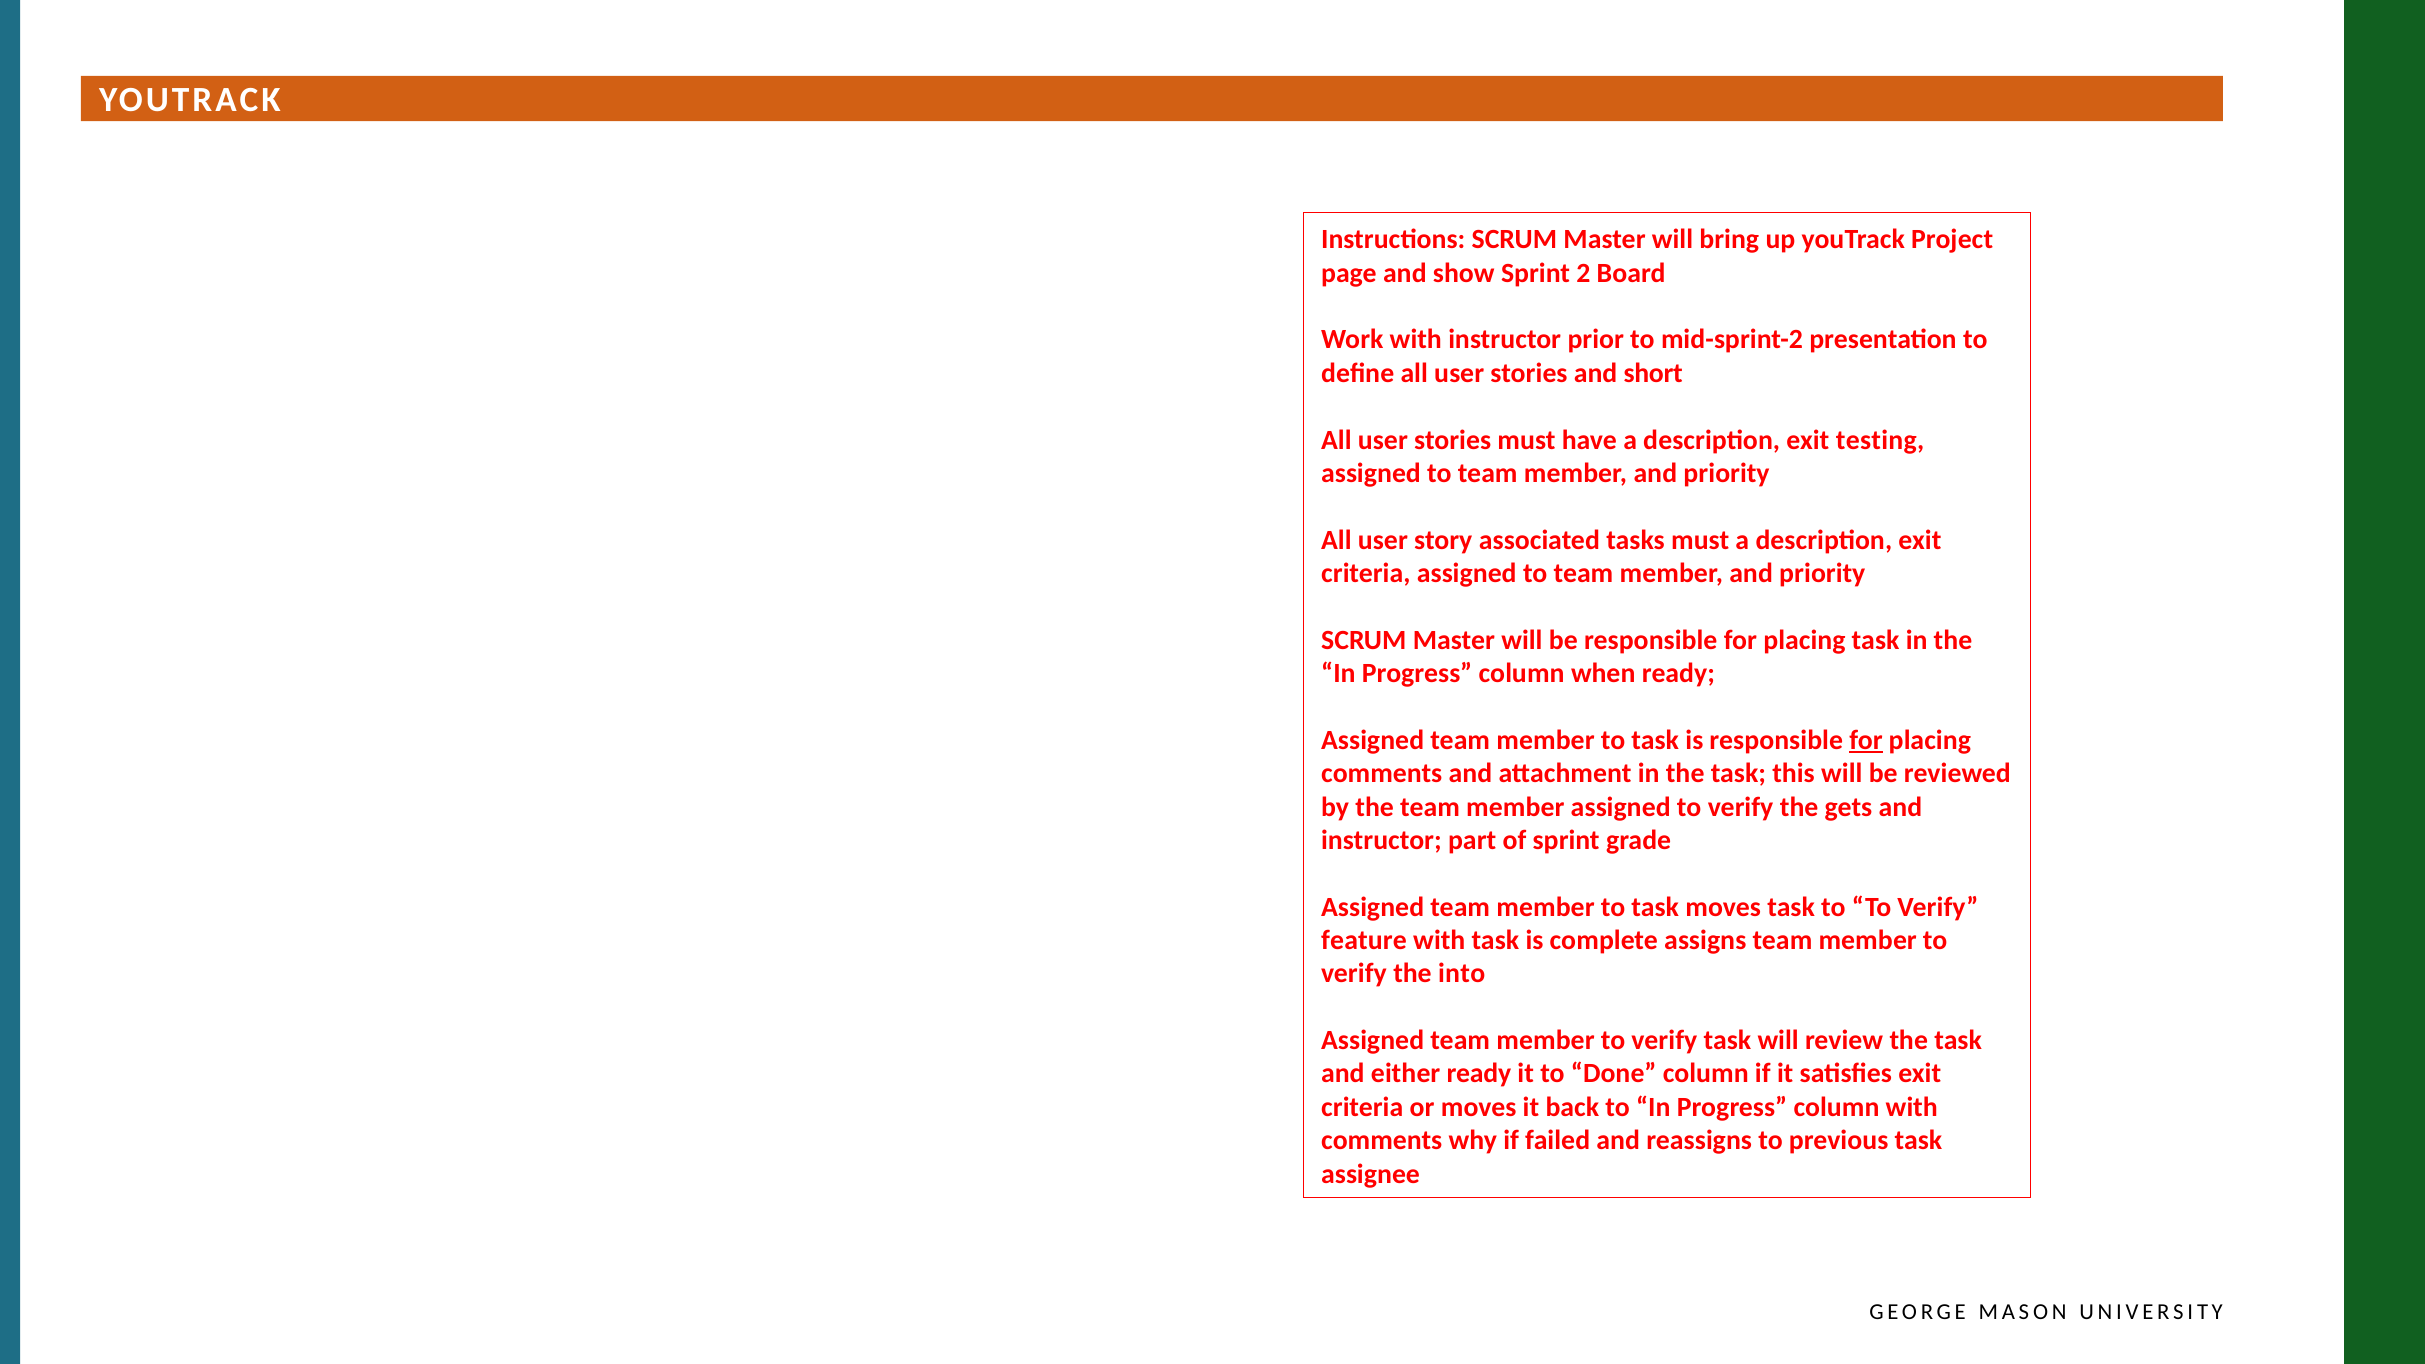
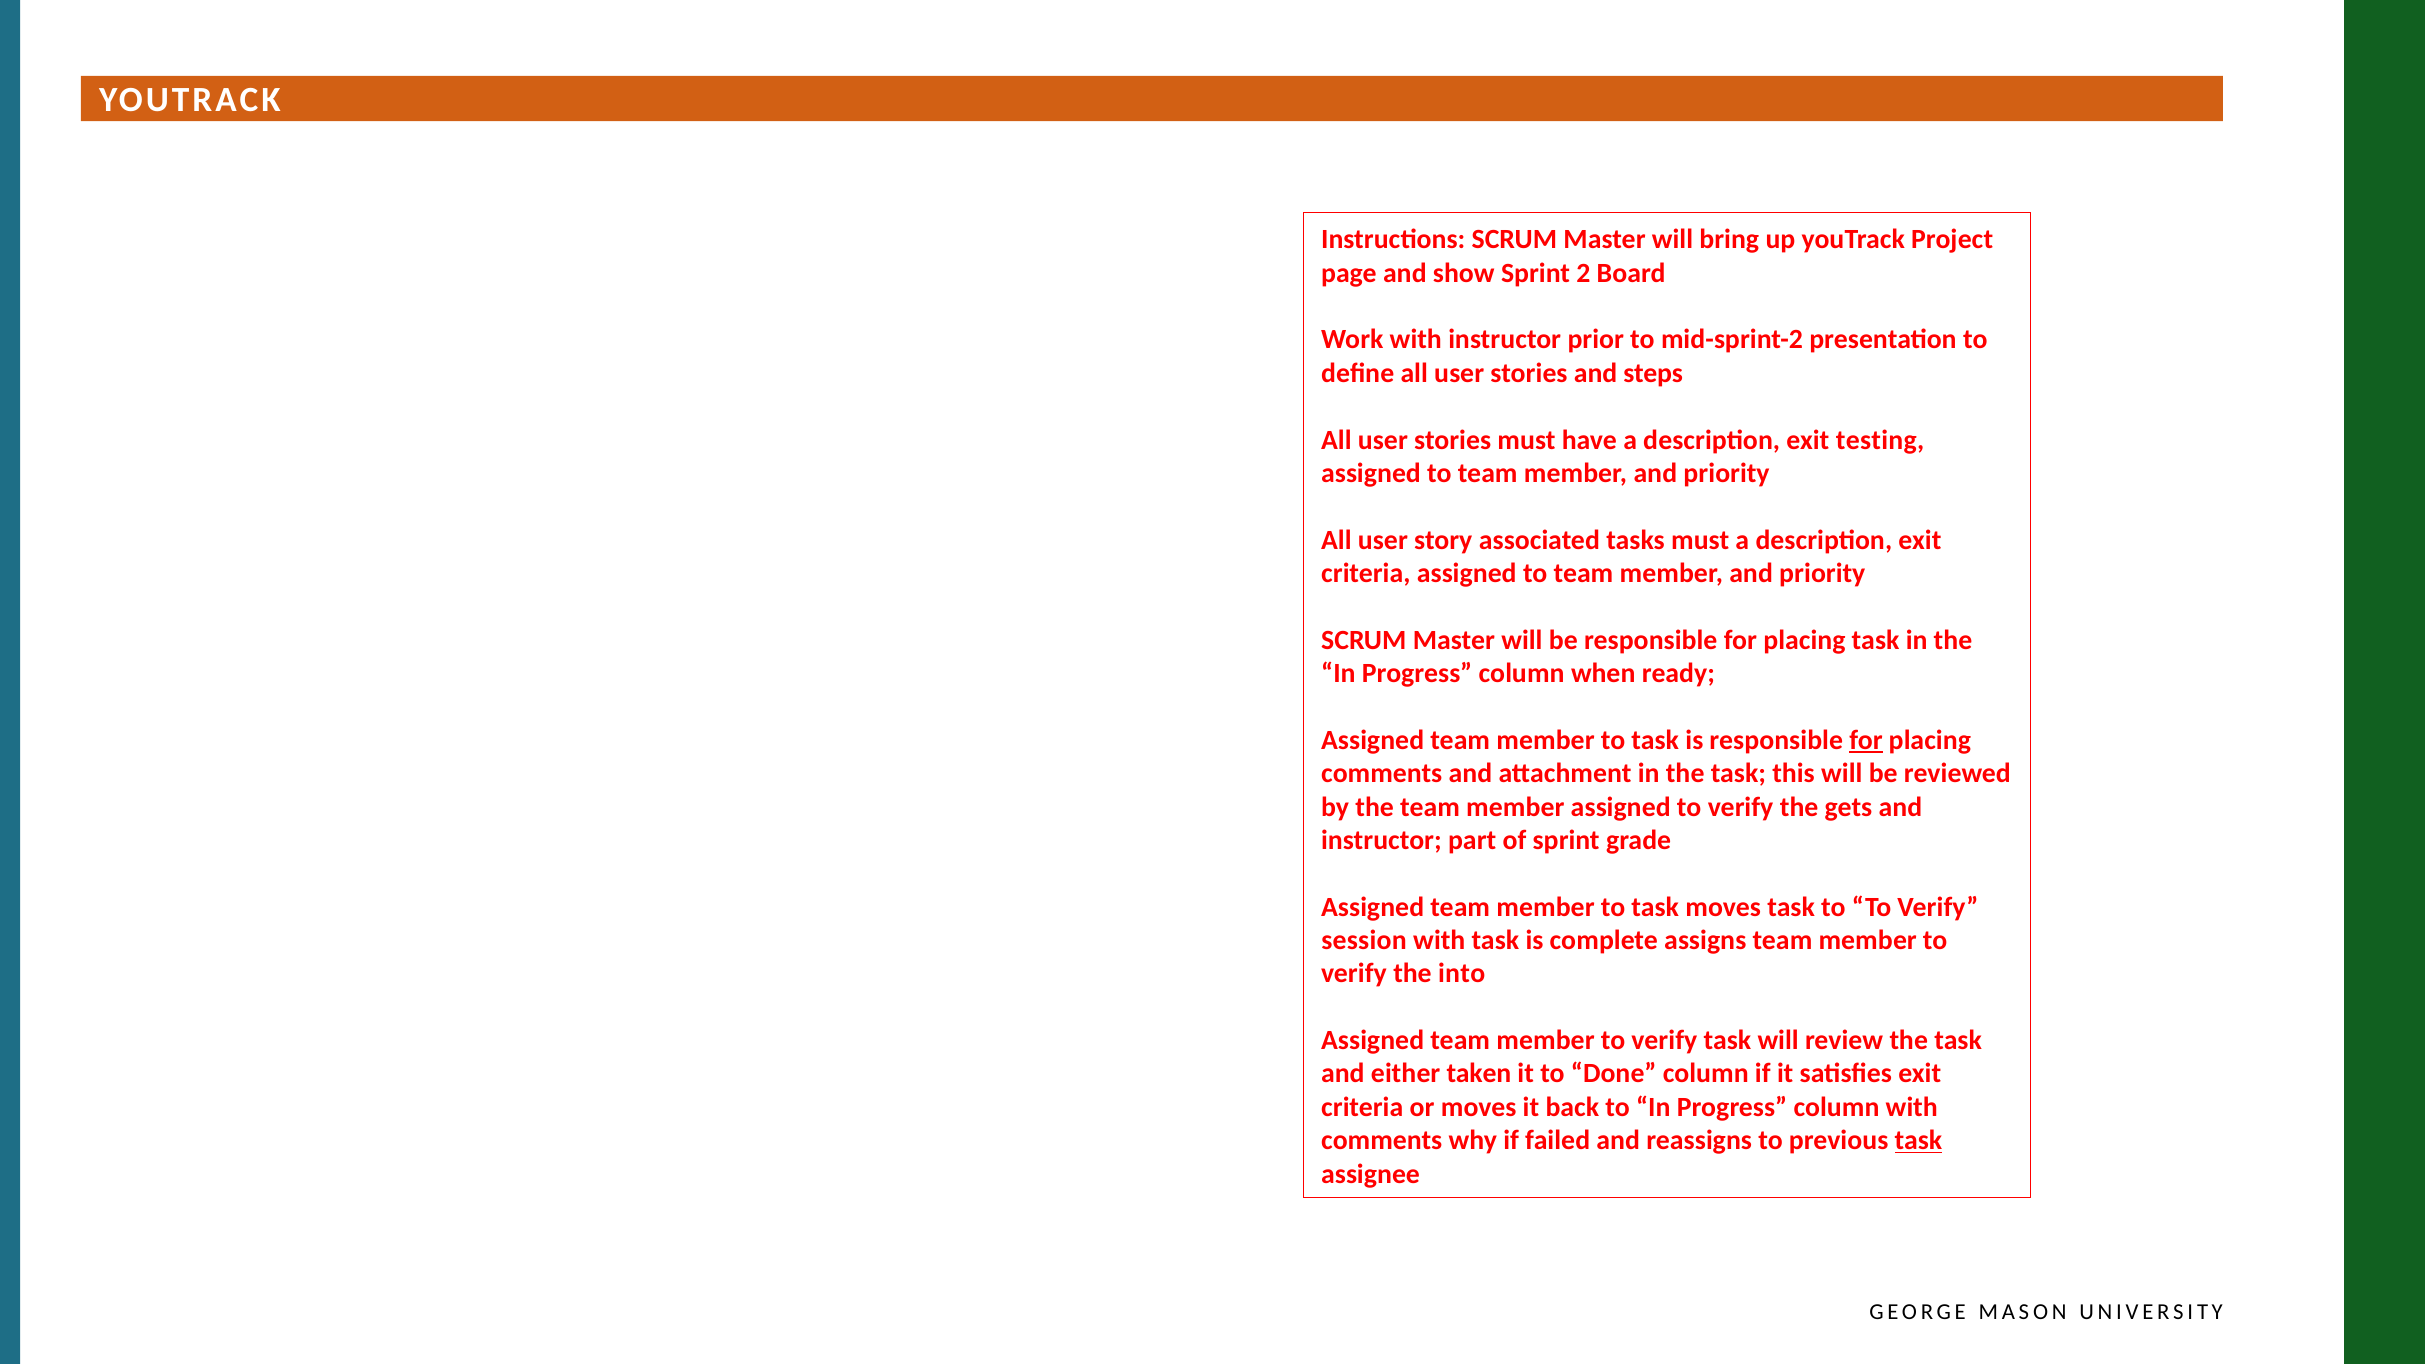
short: short -> steps
feature: feature -> session
either ready: ready -> taken
task at (1918, 1141) underline: none -> present
